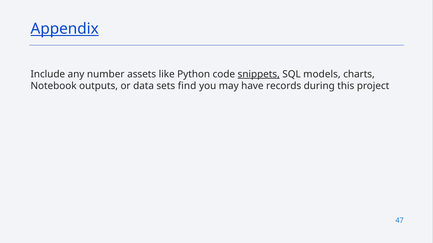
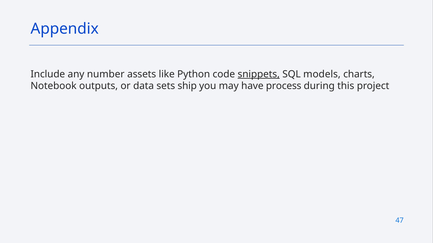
Appendix underline: present -> none
find: find -> ship
records: records -> process
